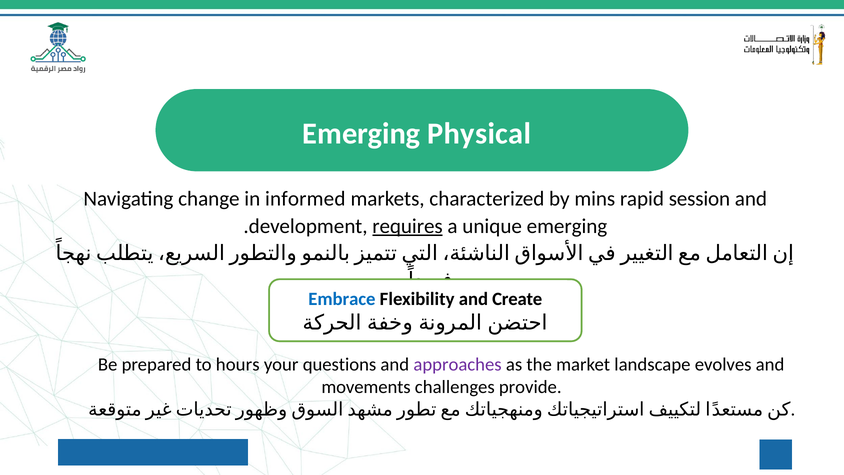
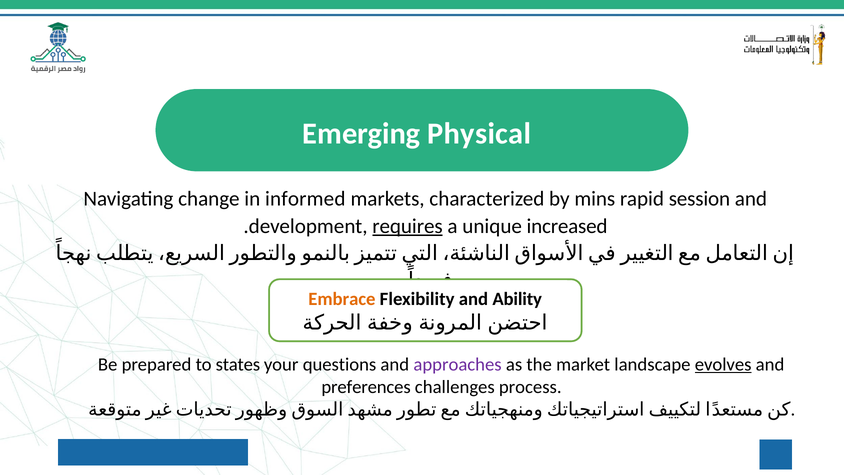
unique emerging: emerging -> increased
Embrace colour: blue -> orange
Create: Create -> Ability
hours: hours -> states
evolves underline: none -> present
movements: movements -> preferences
provide: provide -> process
